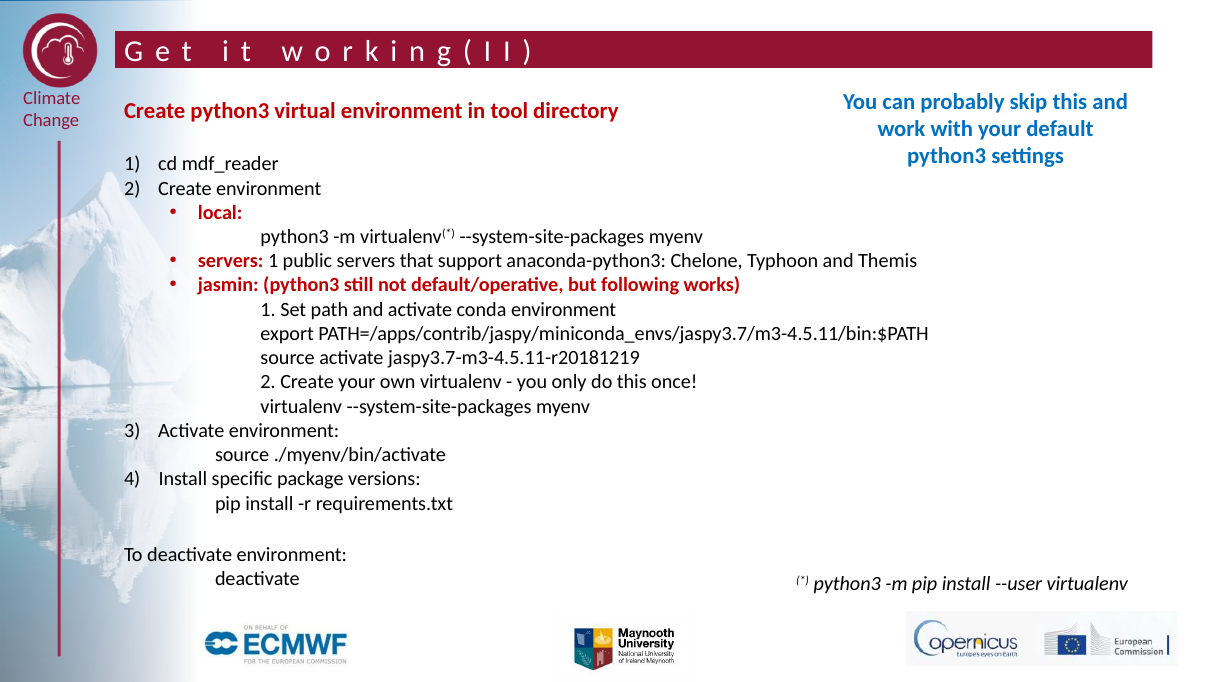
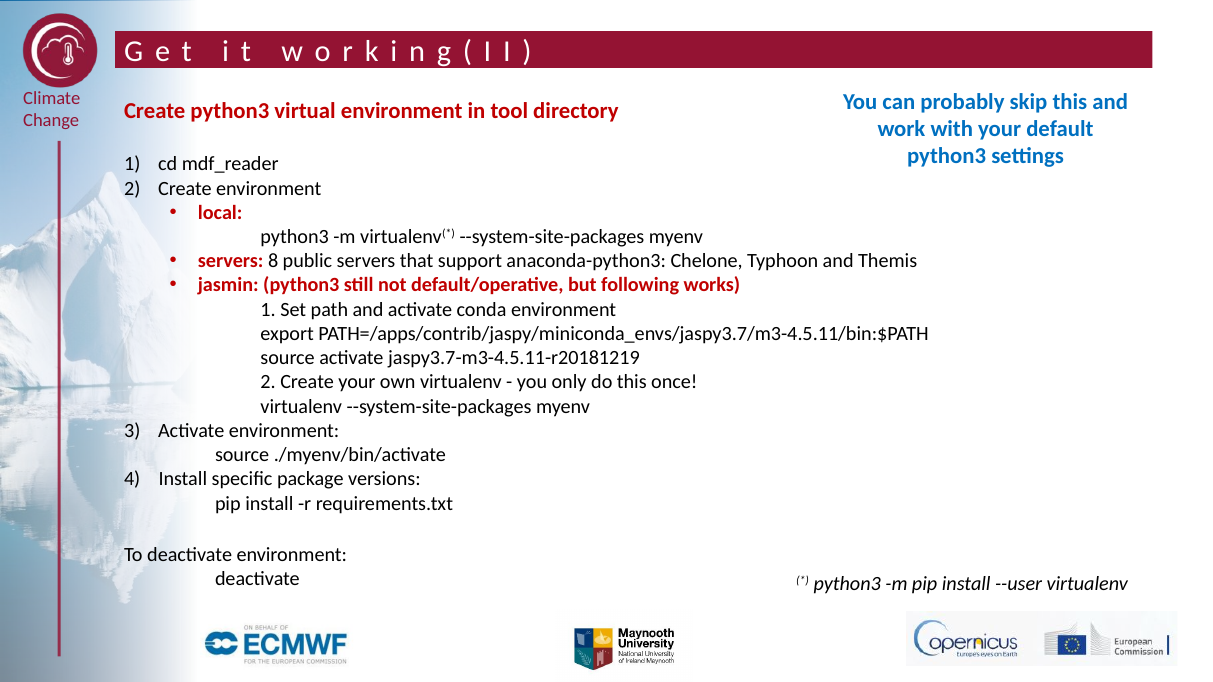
servers 1: 1 -> 8
